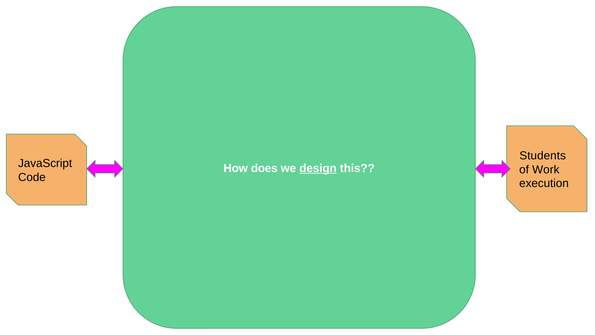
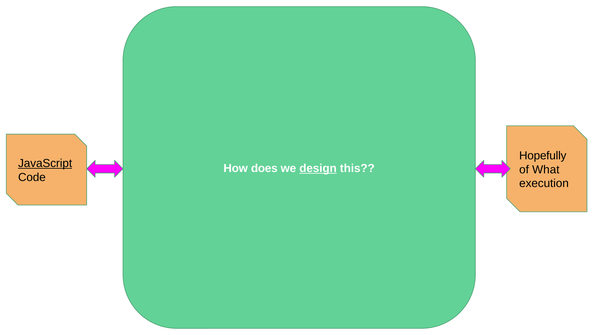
Students: Students -> Hopefully
JavaScript underline: none -> present
Work: Work -> What
